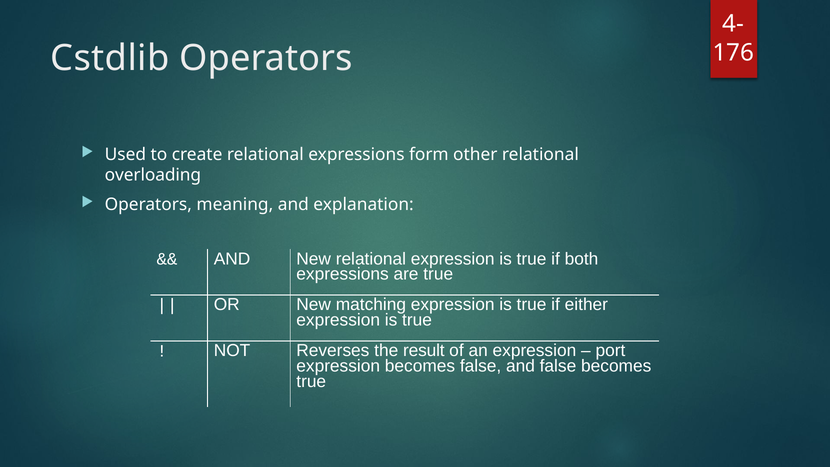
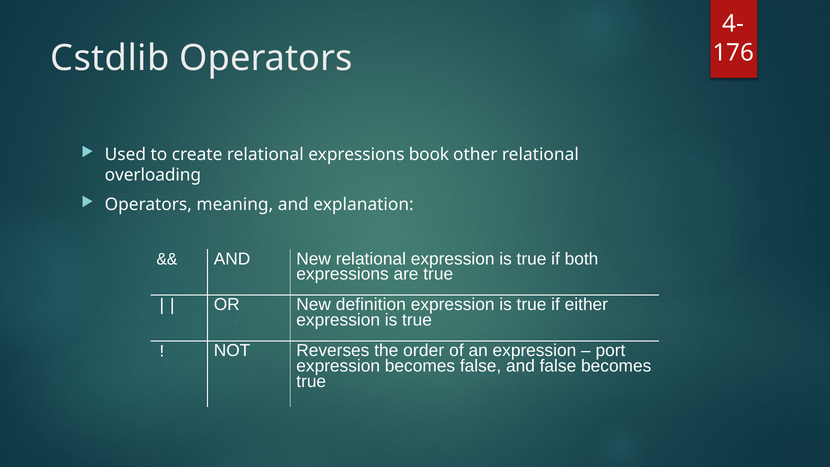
form: form -> book
matching: matching -> definition
result: result -> order
